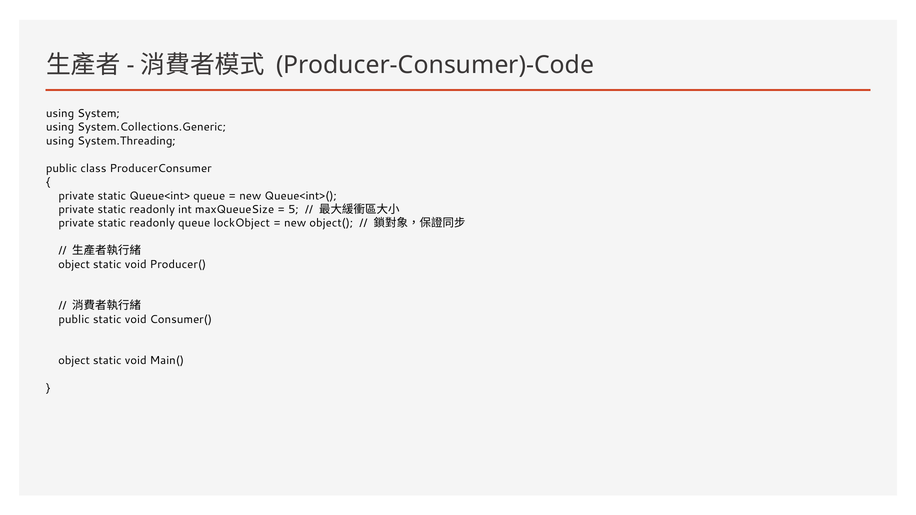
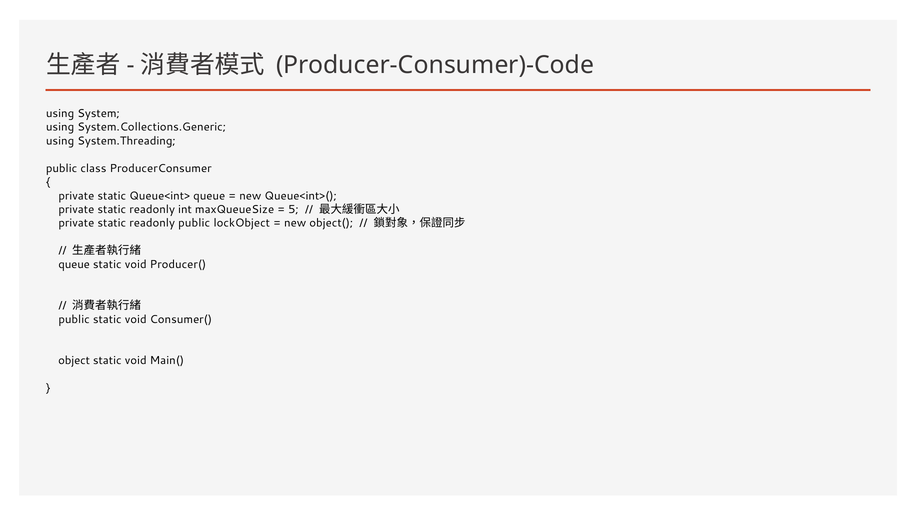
readonly queue: queue -> public
object at (74, 265): object -> queue
